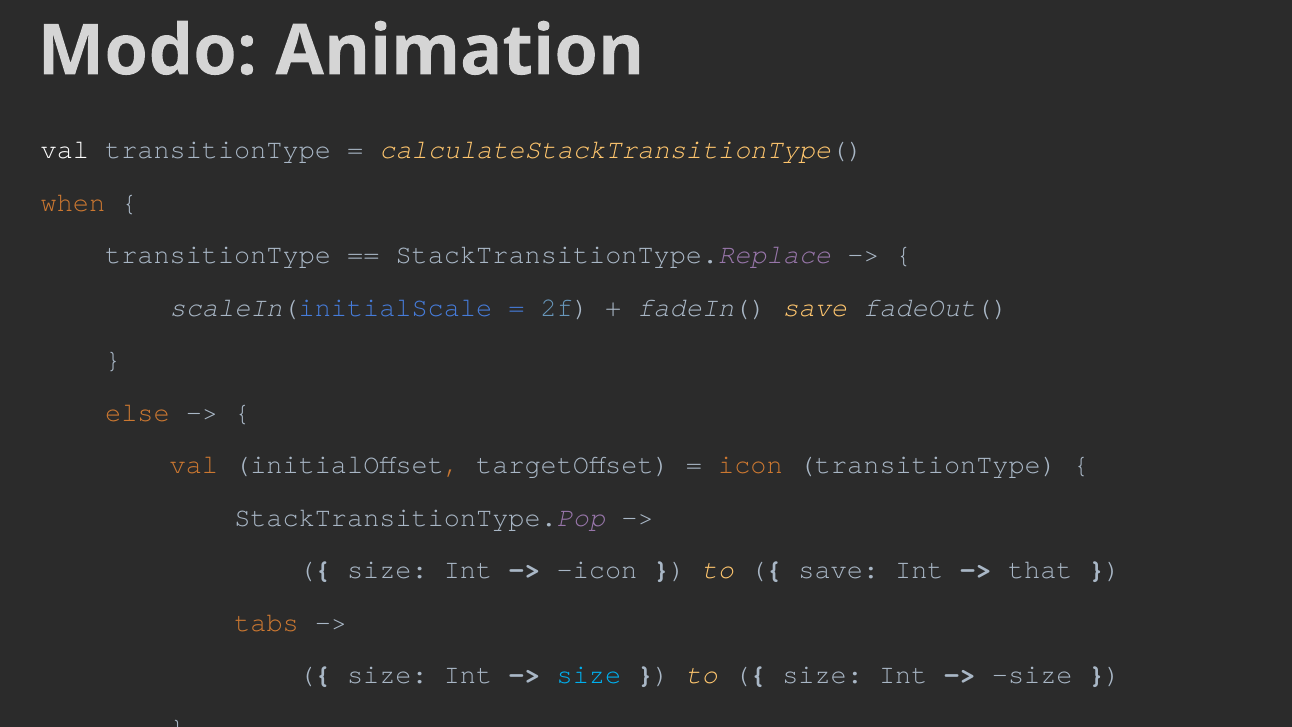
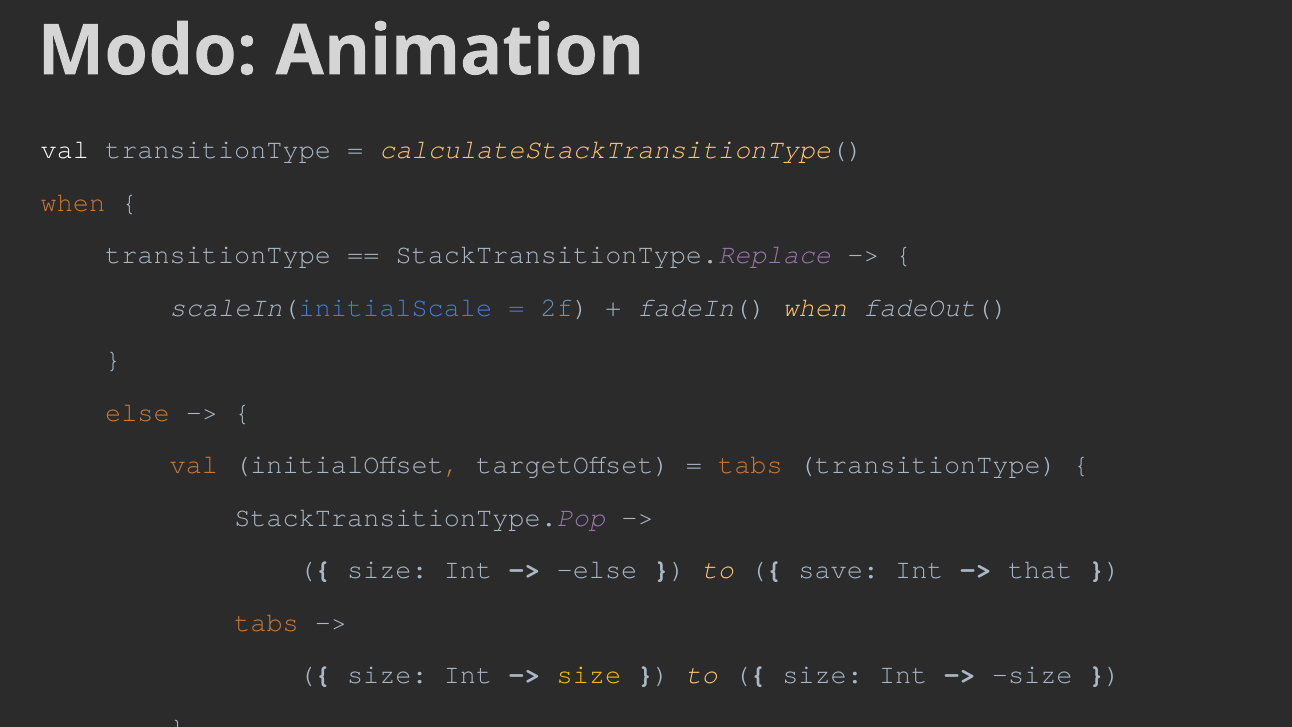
fadeIn( save: save -> when
icon at (750, 465): icon -> tabs
icon at (597, 570): icon -> else
size at (589, 675) colour: light blue -> yellow
